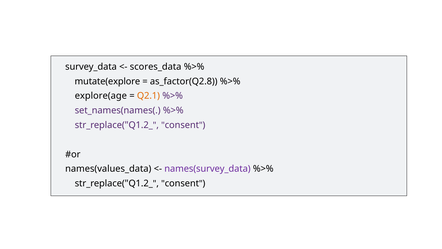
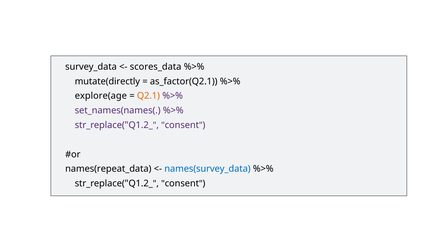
mutate(explore: mutate(explore -> mutate(directly
as_factor(Q2.8: as_factor(Q2.8 -> as_factor(Q2.1
names(values_data: names(values_data -> names(repeat_data
names(survey_data colour: purple -> blue
